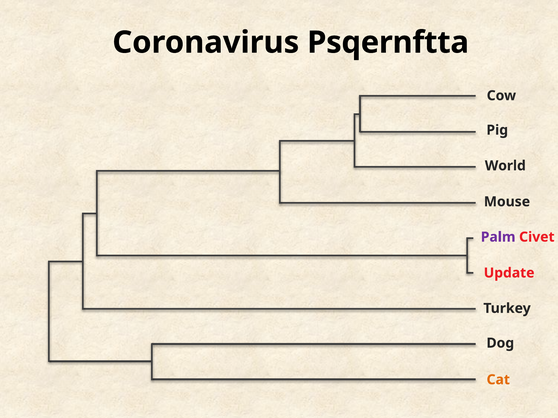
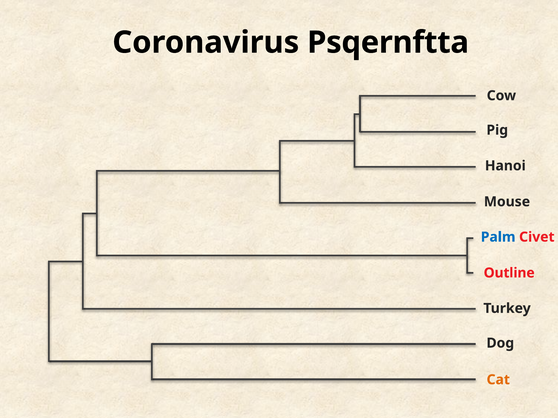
World: World -> Hanoi
Palm colour: purple -> blue
Update: Update -> Outline
